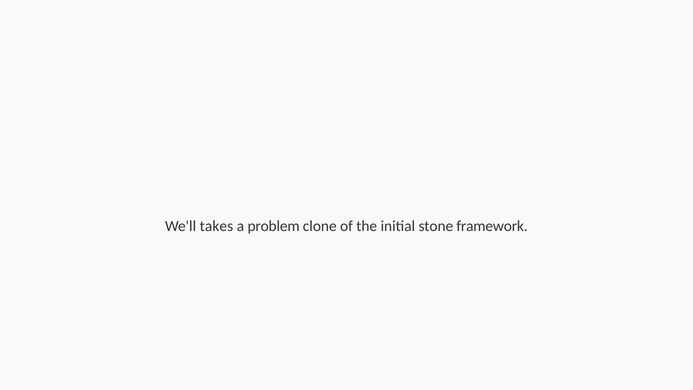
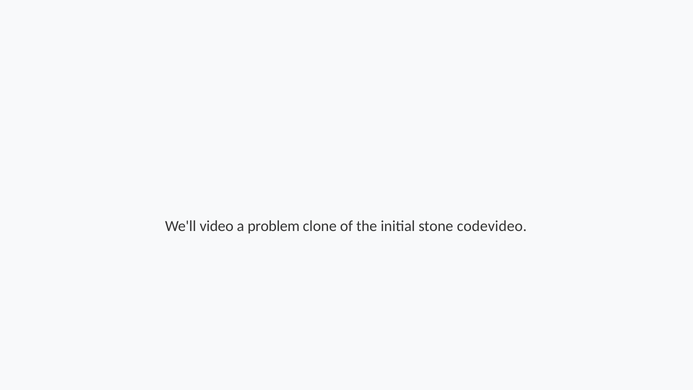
takes: takes -> video
framework: framework -> codevideo
